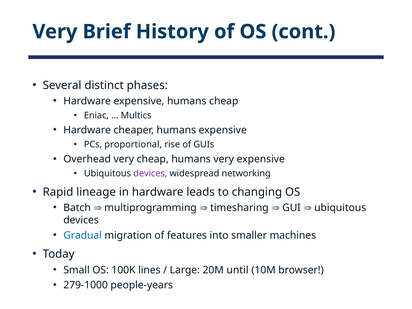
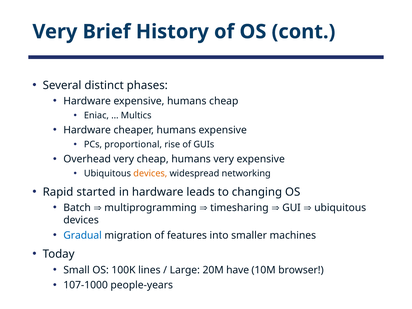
devices at (150, 174) colour: purple -> orange
lineage: lineage -> started
until: until -> have
279-1000: 279-1000 -> 107-1000
